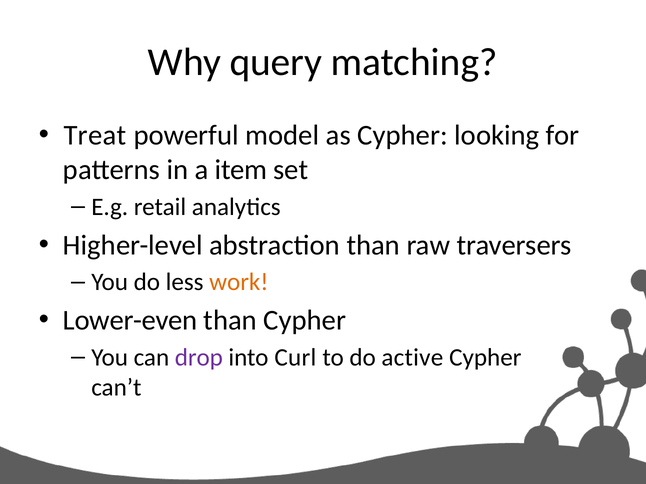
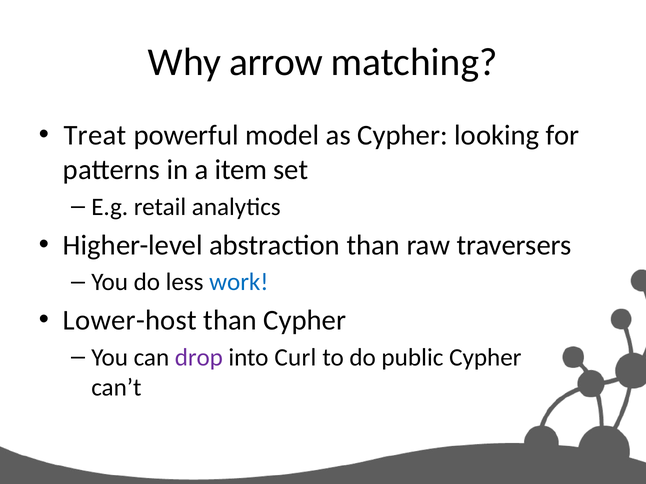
query: query -> arrow
work colour: orange -> blue
Lower-even: Lower-even -> Lower-host
active: active -> public
